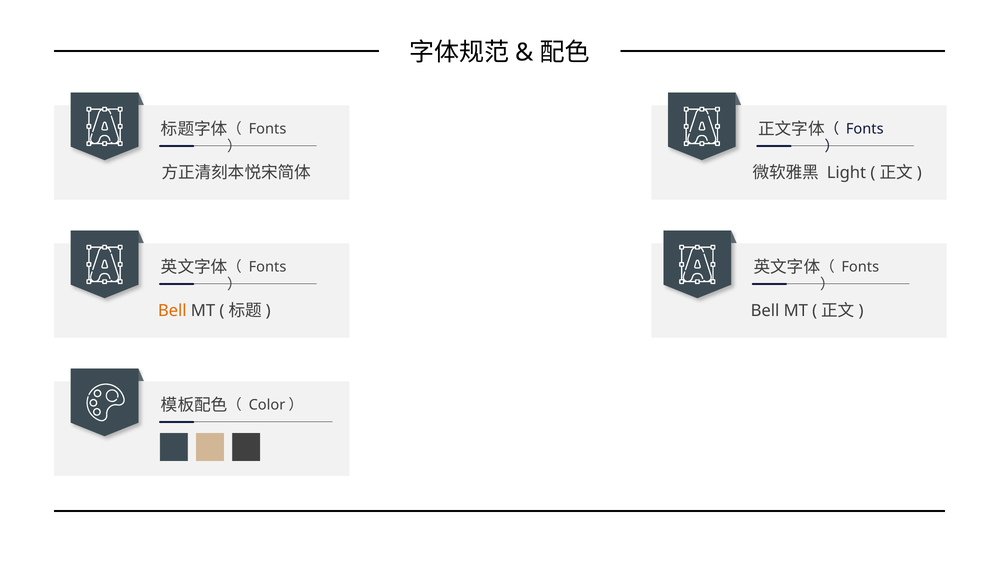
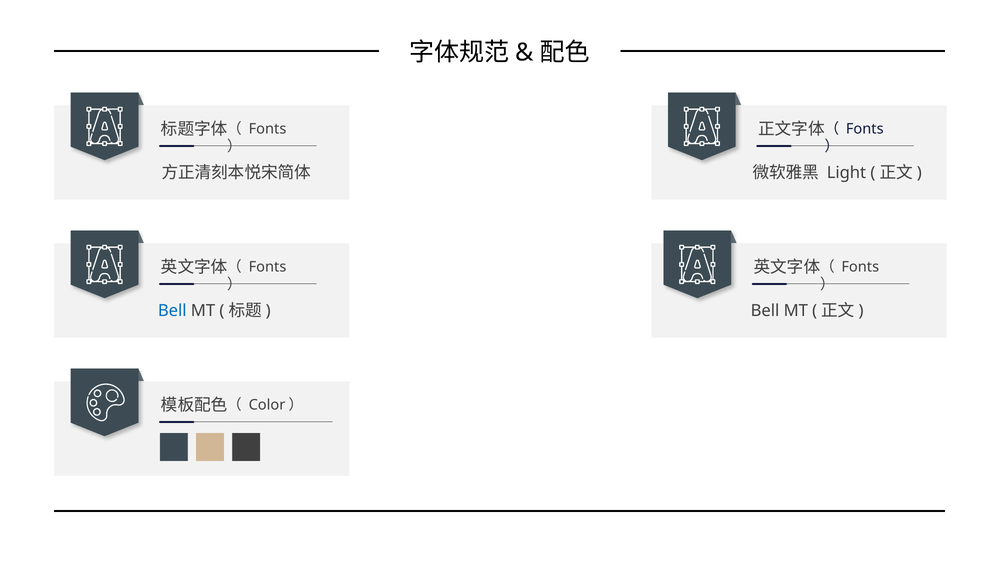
Bell at (172, 311) colour: orange -> blue
